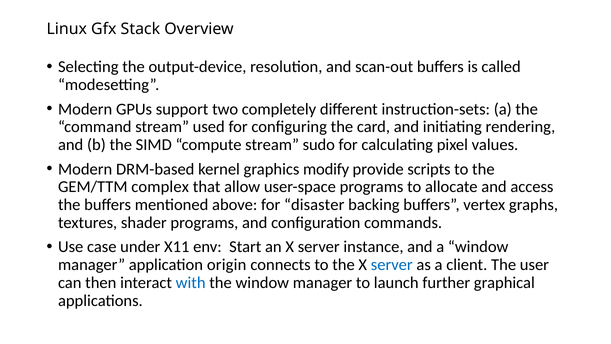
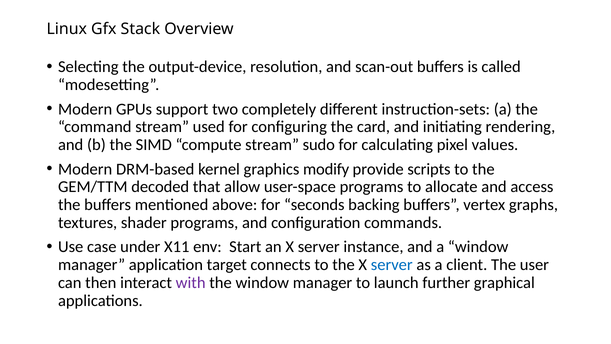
complex: complex -> decoded
disaster: disaster -> seconds
origin: origin -> target
with colour: blue -> purple
